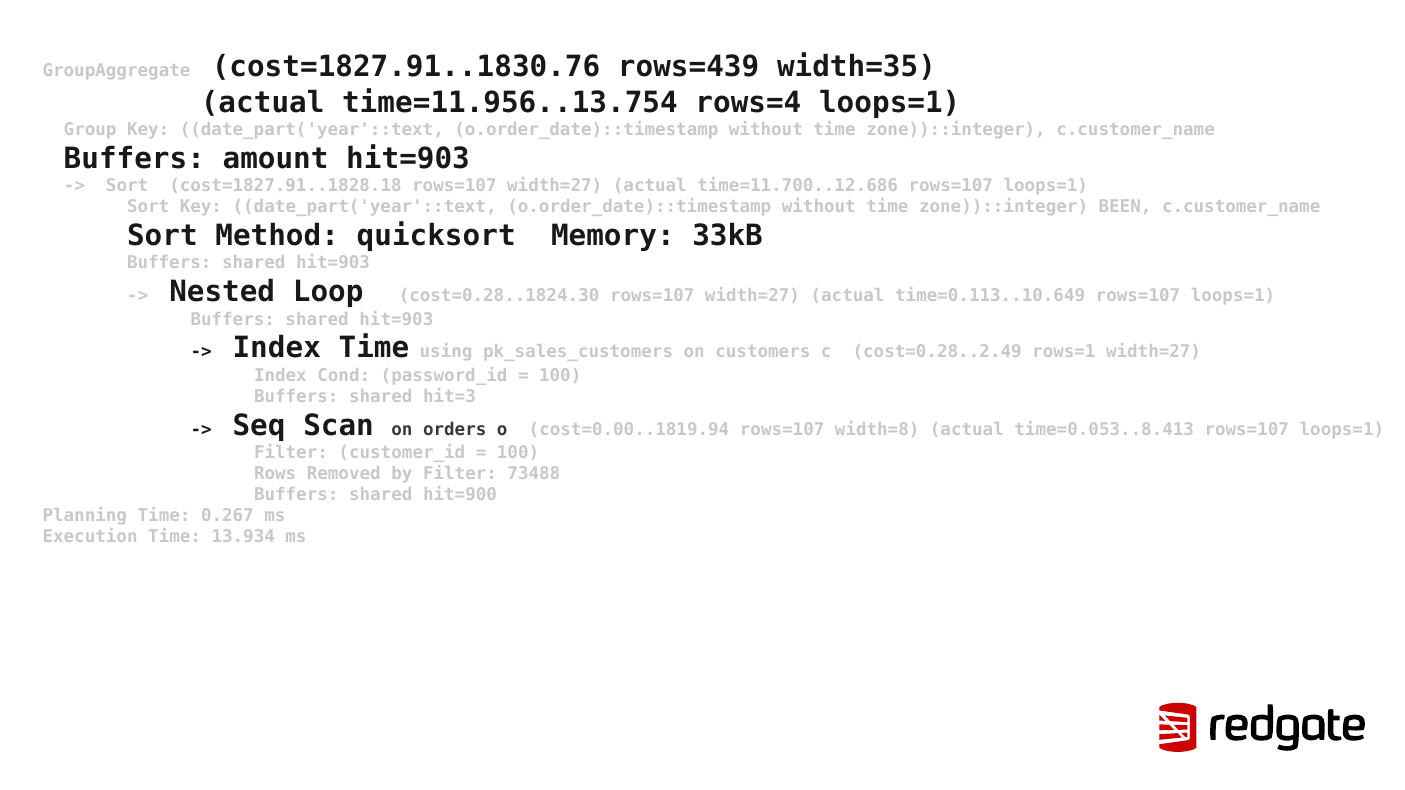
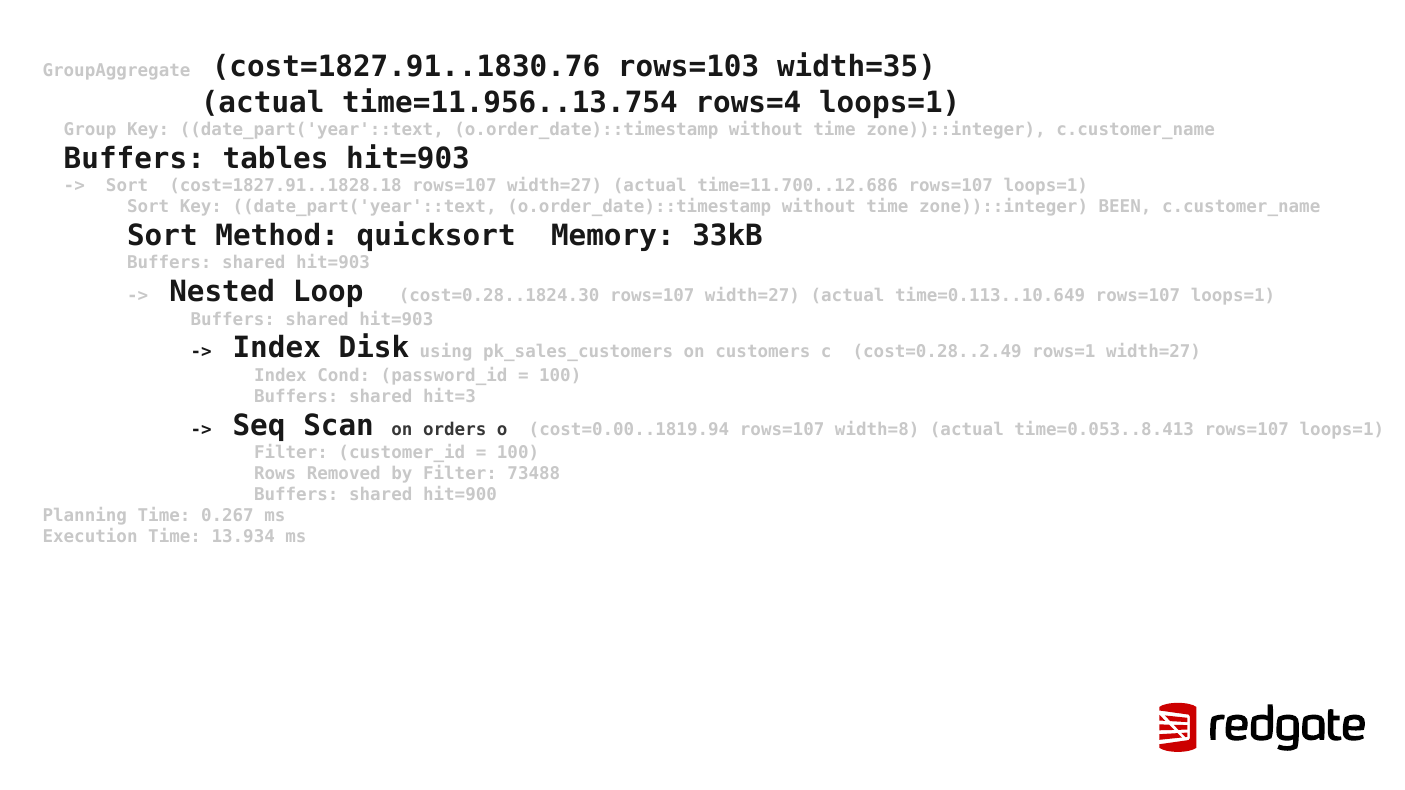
rows=439: rows=439 -> rows=103
amount: amount -> tables
Index Time: Time -> Disk
